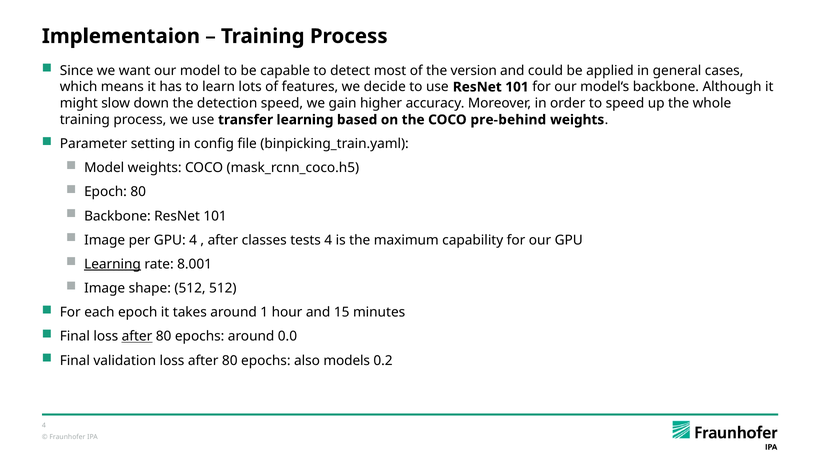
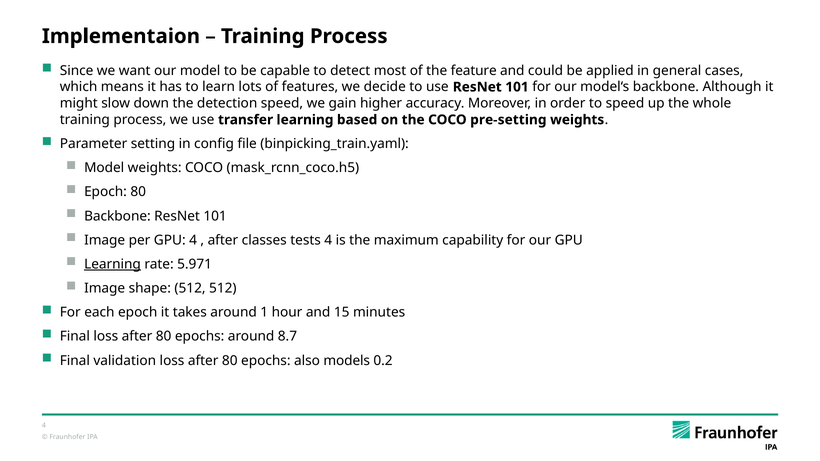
version: version -> feature
pre-behind: pre-behind -> pre-setting
8.001: 8.001 -> 5.971
after at (137, 337) underline: present -> none
0.0: 0.0 -> 8.7
